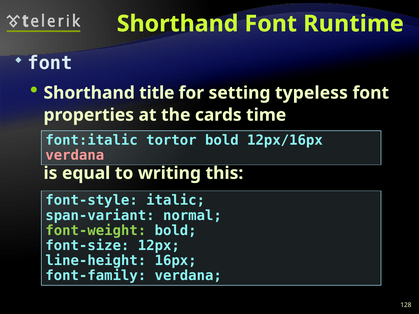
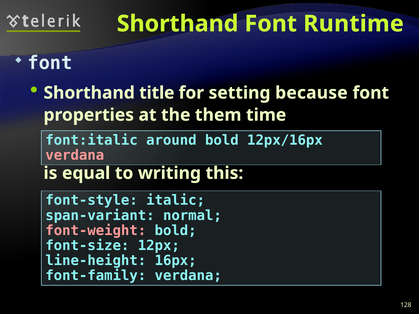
typeless: typeless -> because
cards: cards -> them
tortor: tortor -> around
font-weight colour: light green -> pink
